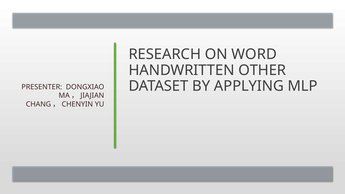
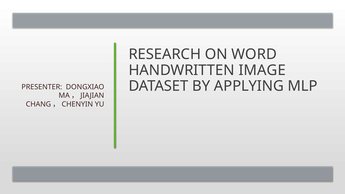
OTHER: OTHER -> IMAGE
